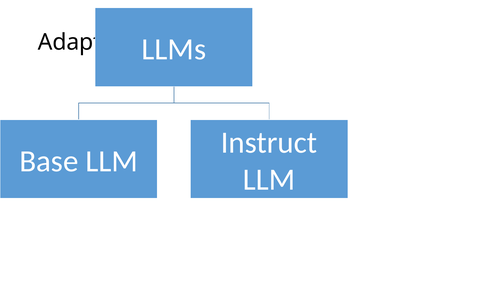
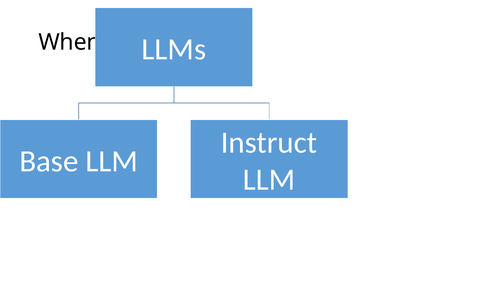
Adapt: Adapt -> When
